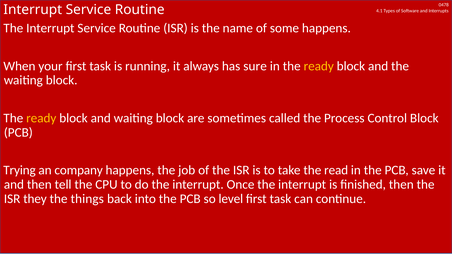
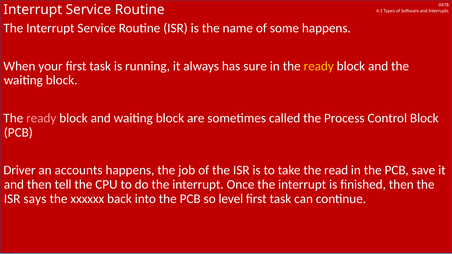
ready at (41, 118) colour: yellow -> pink
Trying: Trying -> Driver
company: company -> accounts
they: they -> says
things: things -> xxxxxx
